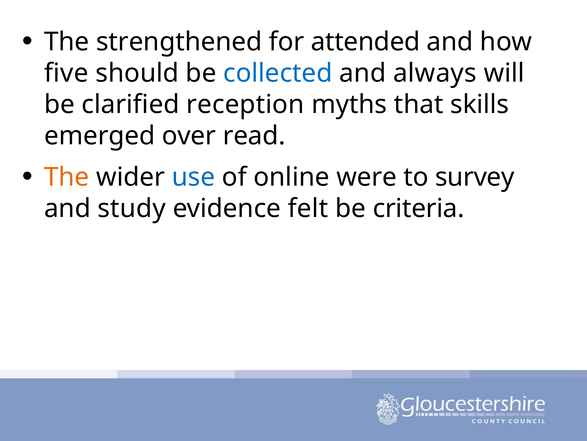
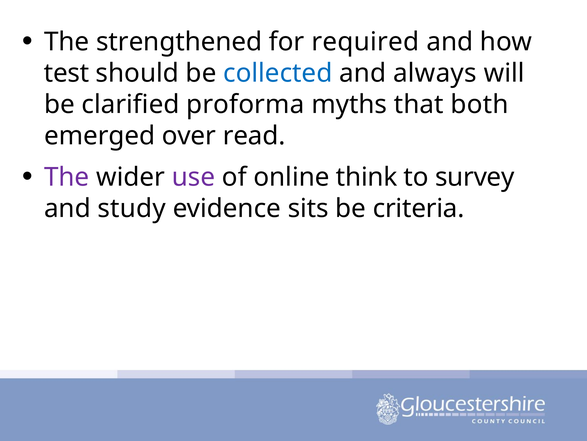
attended: attended -> required
five: five -> test
reception: reception -> proforma
skills: skills -> both
The at (67, 177) colour: orange -> purple
use colour: blue -> purple
were: were -> think
felt: felt -> sits
